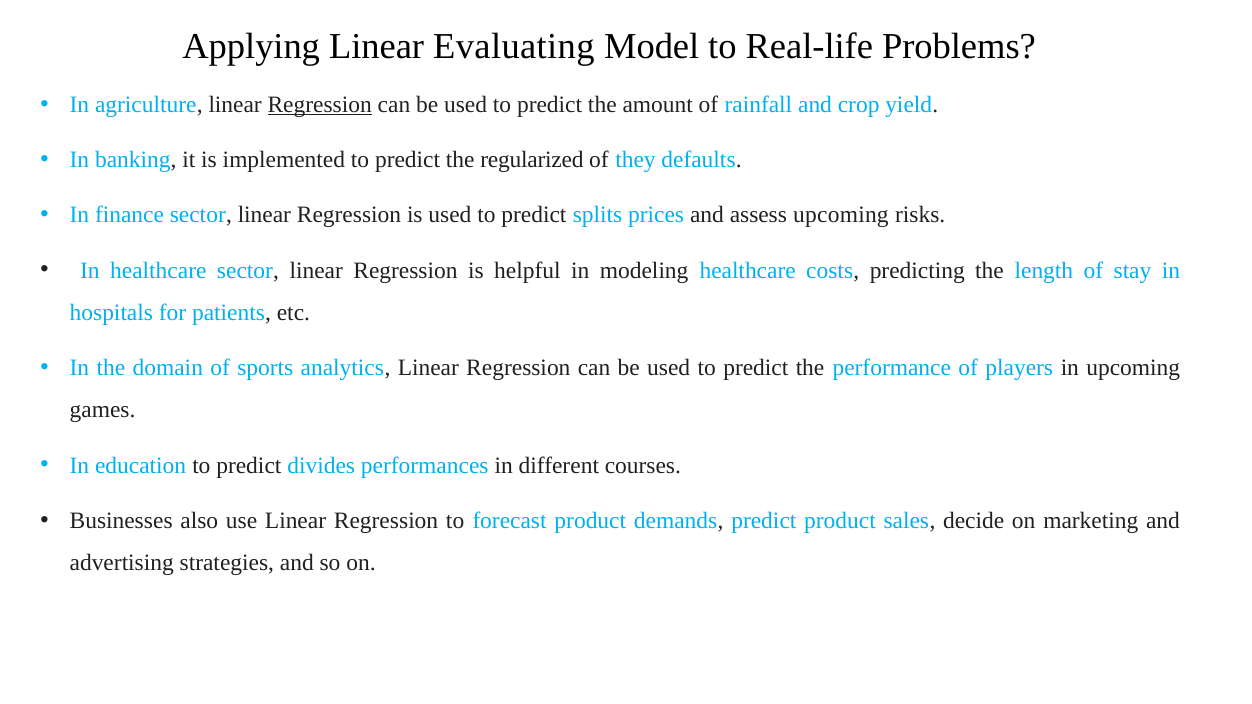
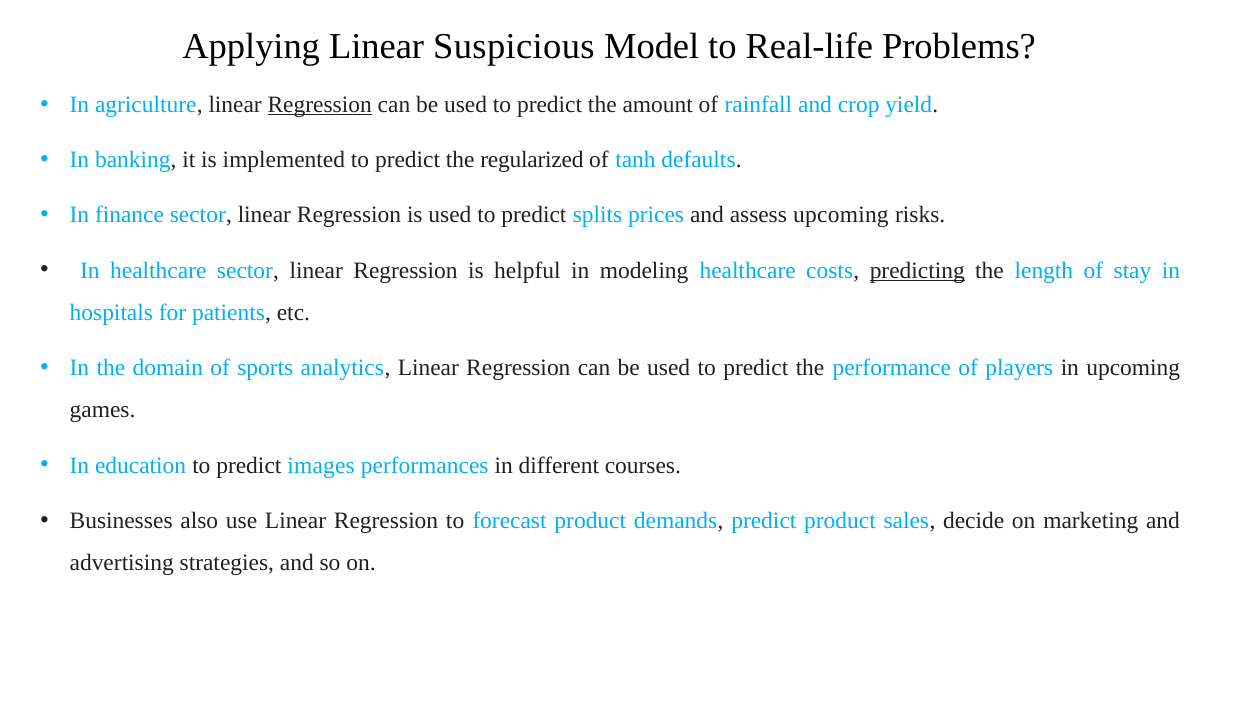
Evaluating: Evaluating -> Suspicious
they: they -> tanh
predicting underline: none -> present
divides: divides -> images
